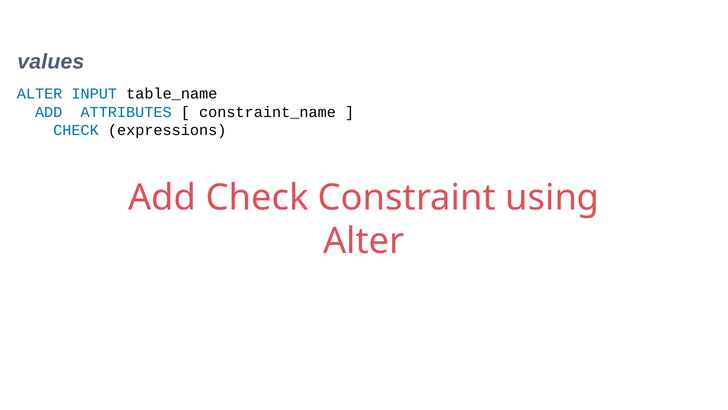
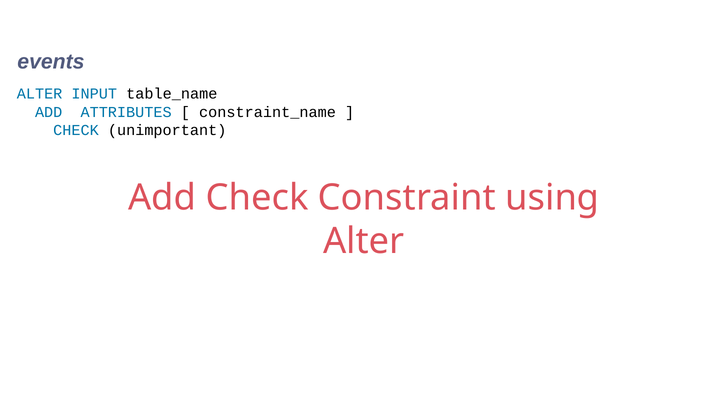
values: values -> events
expressions: expressions -> unimportant
